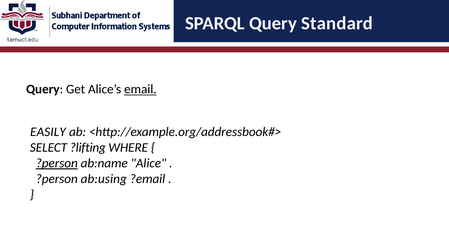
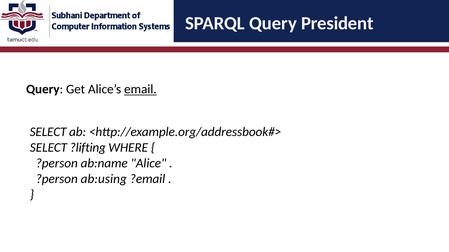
Standard: Standard -> President
EASILY at (48, 132): EASILY -> SELECT
?person at (57, 164) underline: present -> none
